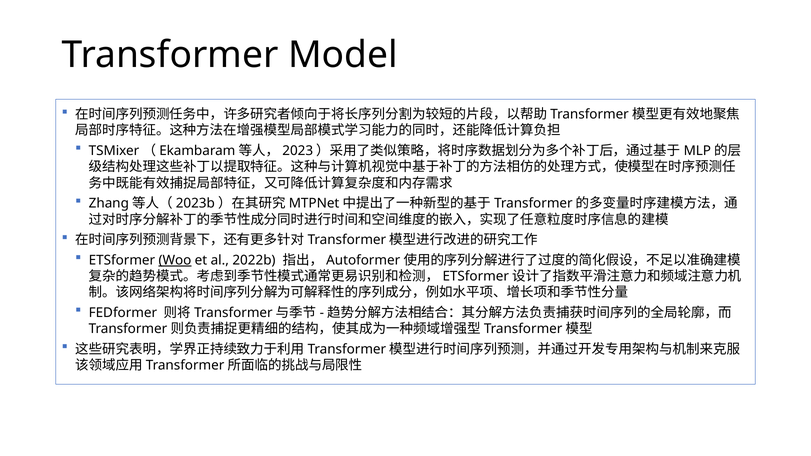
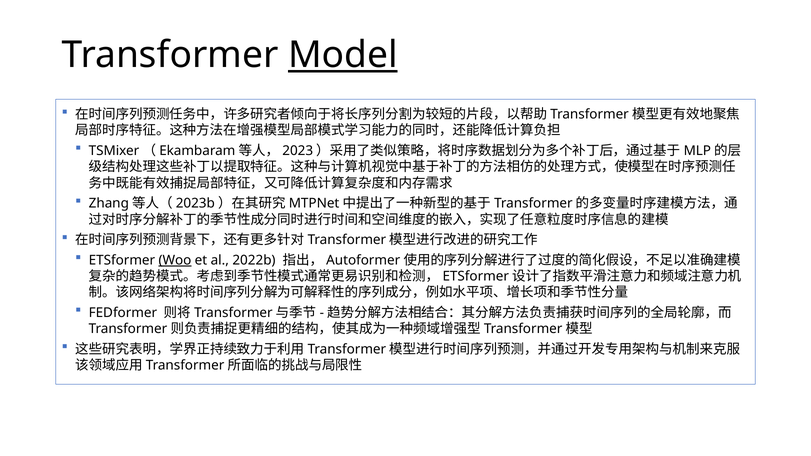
Model underline: none -> present
